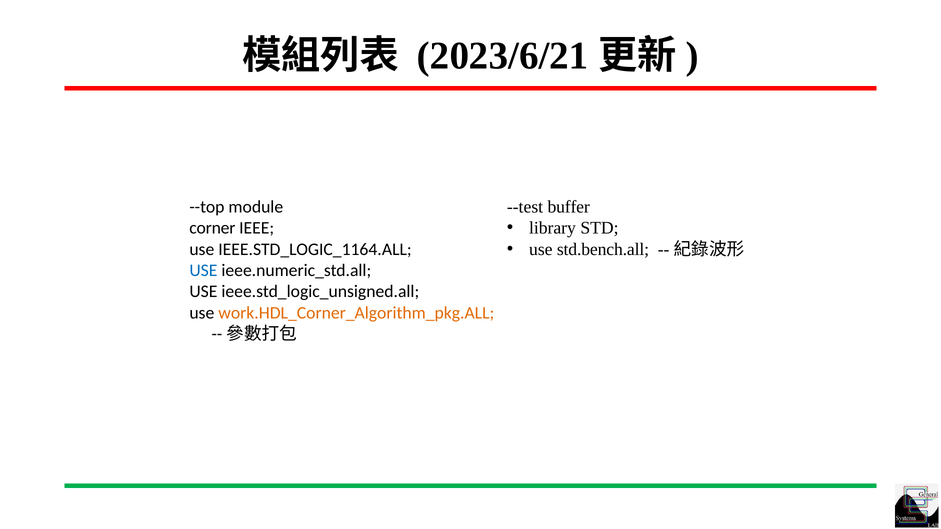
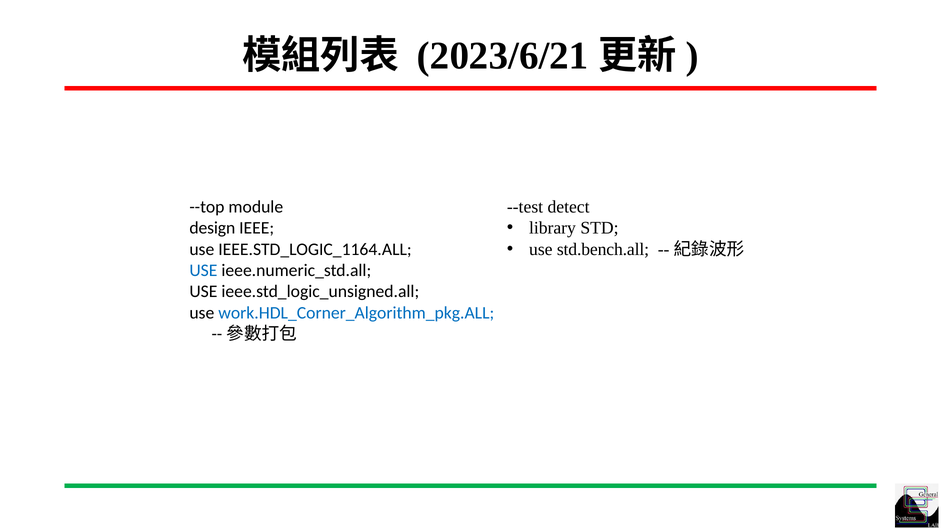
buffer: buffer -> detect
corner: corner -> design
work.HDL_Corner_Algorithm_pkg.ALL colour: orange -> blue
